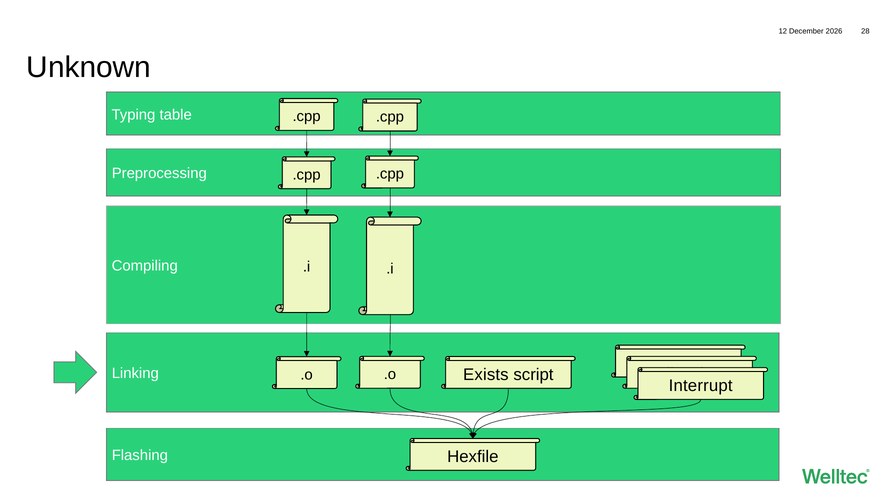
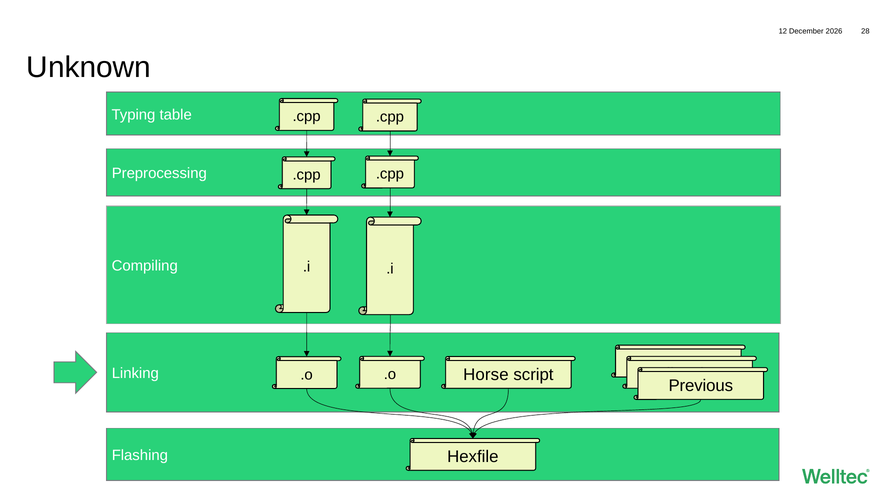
Exists: Exists -> Horse
Interrupt: Interrupt -> Previous
